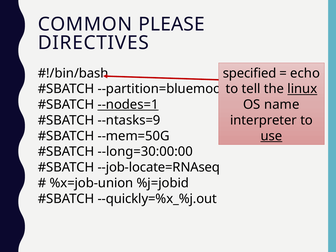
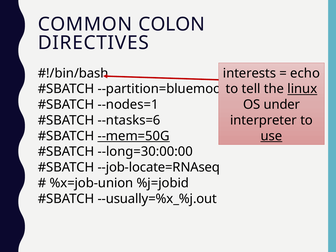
PLEASE: PLEASE -> COLON
specified: specified -> interests
--nodes=1 underline: present -> none
name: name -> under
--ntasks=9: --ntasks=9 -> --ntasks=6
--mem=50G underline: none -> present
--quickly=%x_%j.out: --quickly=%x_%j.out -> --usually=%x_%j.out
